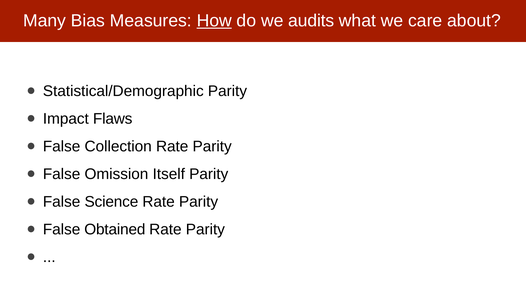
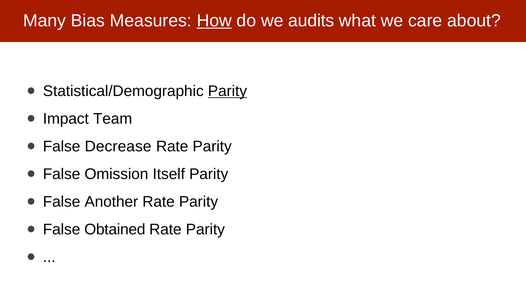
Parity at (227, 91) underline: none -> present
Flaws: Flaws -> Team
Collection: Collection -> Decrease
Science: Science -> Another
